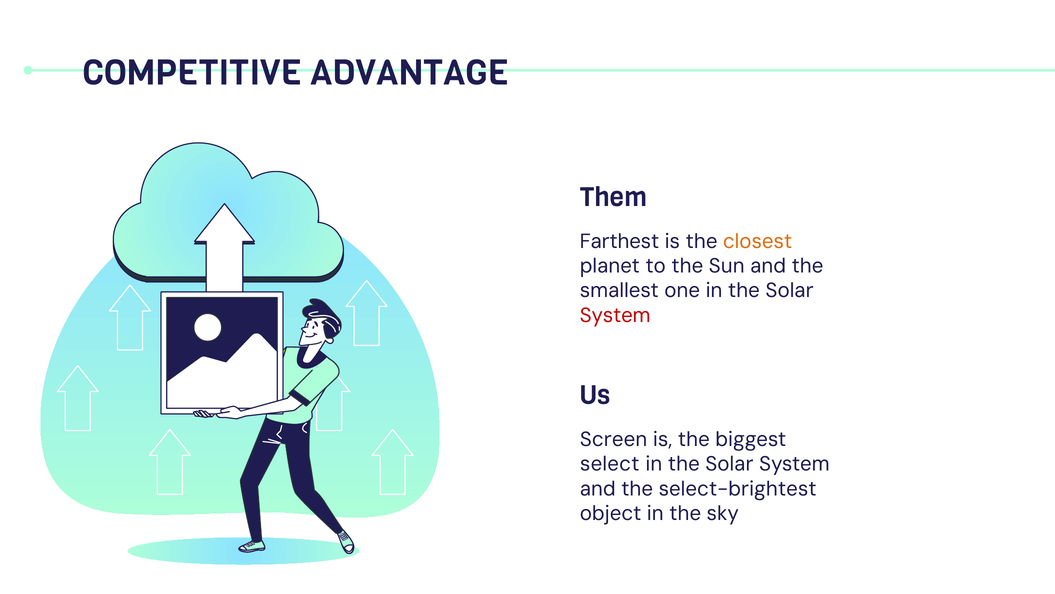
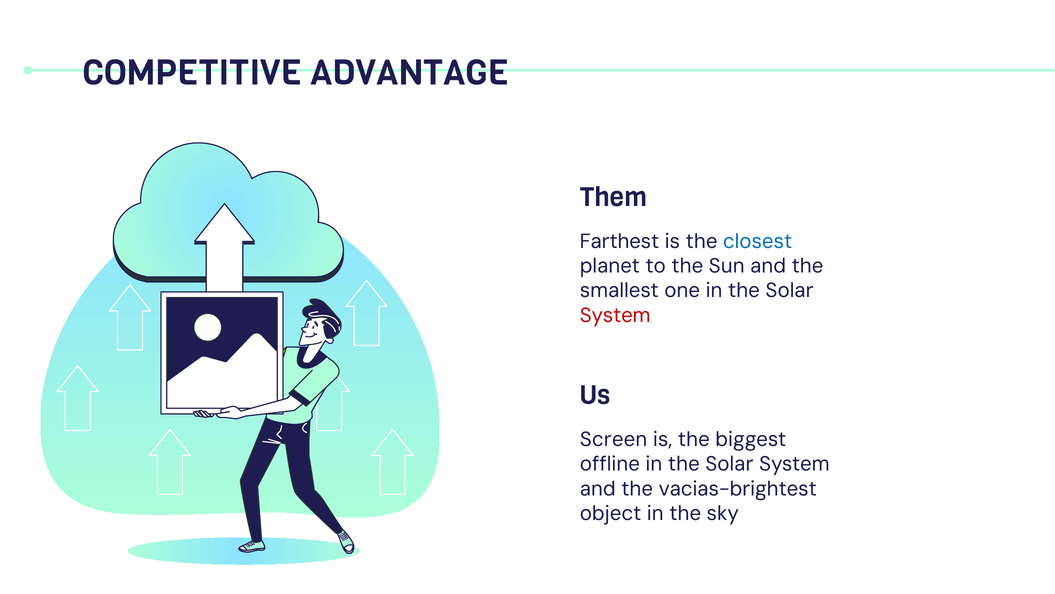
closest colour: orange -> blue
select: select -> offline
select-brightest: select-brightest -> vacias-brightest
